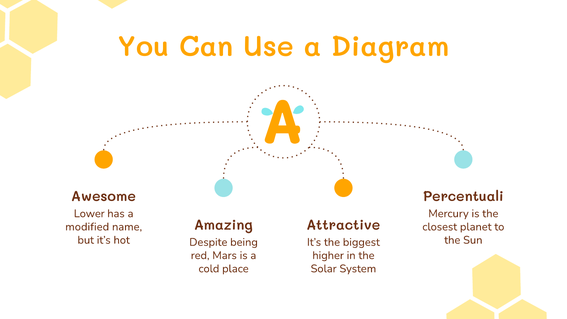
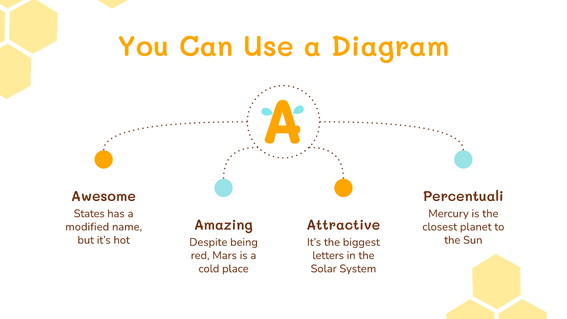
Lower: Lower -> States
higher: higher -> letters
